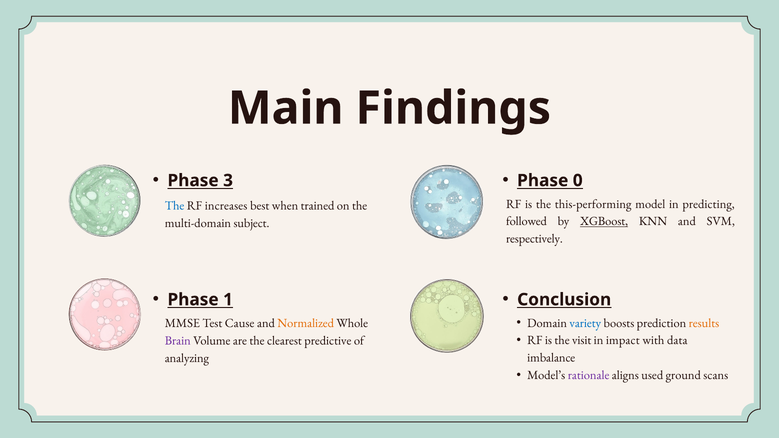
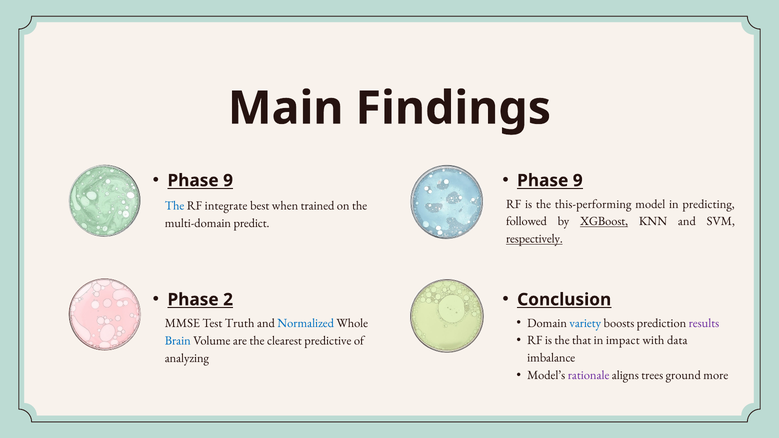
3 at (228, 181): 3 -> 9
0 at (578, 181): 0 -> 9
increases: increases -> integrate
subject: subject -> predict
respectively underline: none -> present
1: 1 -> 2
results colour: orange -> purple
Cause: Cause -> Truth
Normalized colour: orange -> blue
visit: visit -> that
Brain colour: purple -> blue
used: used -> trees
scans: scans -> more
